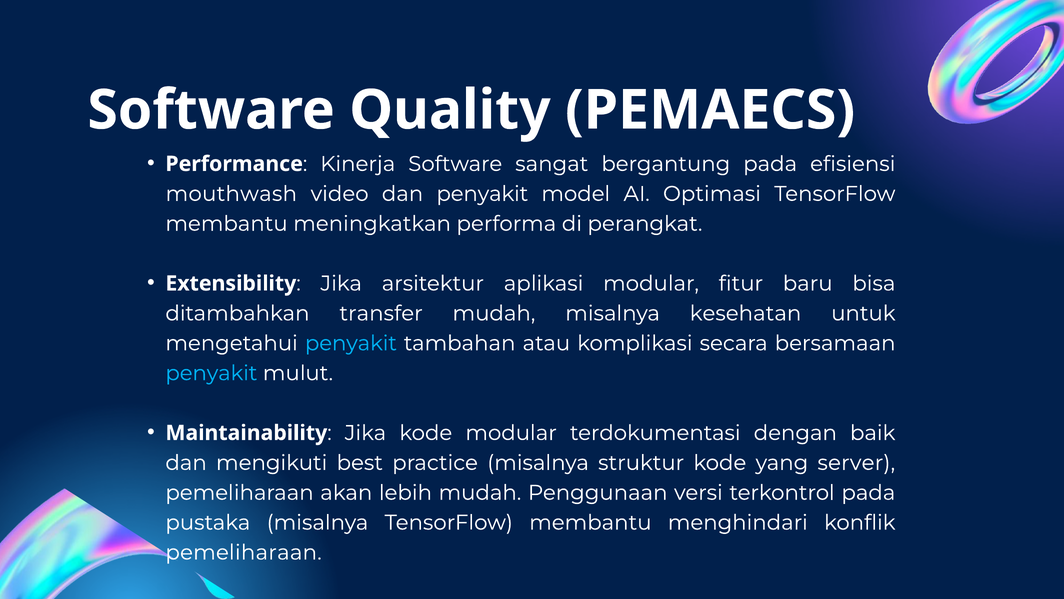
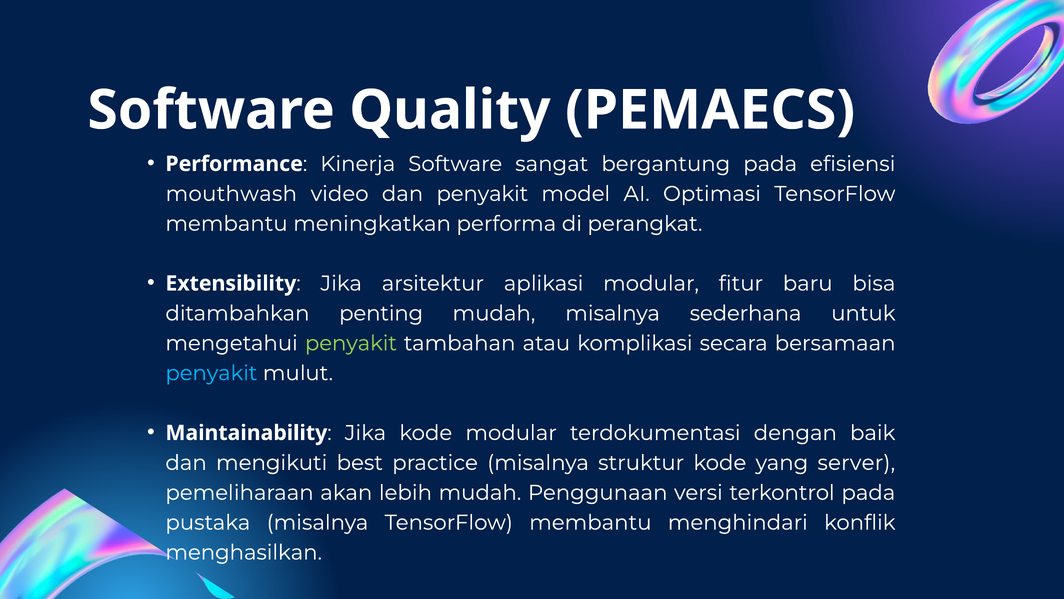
transfer: transfer -> penting
kesehatan: kesehatan -> sederhana
penyakit at (351, 343) colour: light blue -> light green
pemeliharaan at (244, 552): pemeliharaan -> menghasilkan
